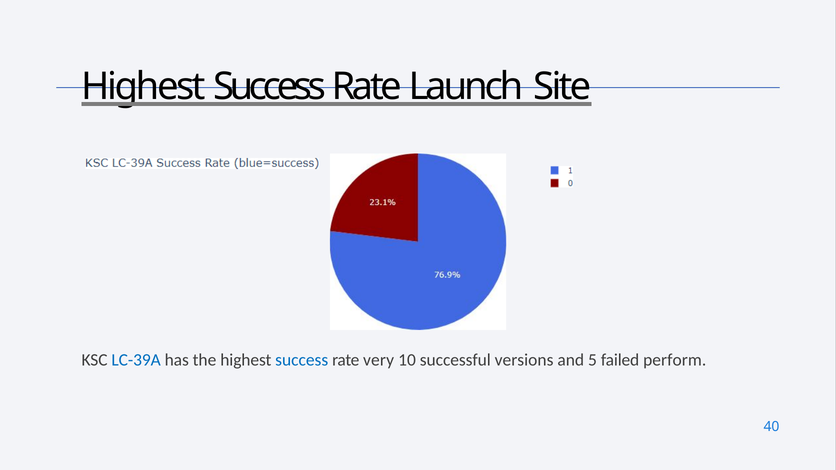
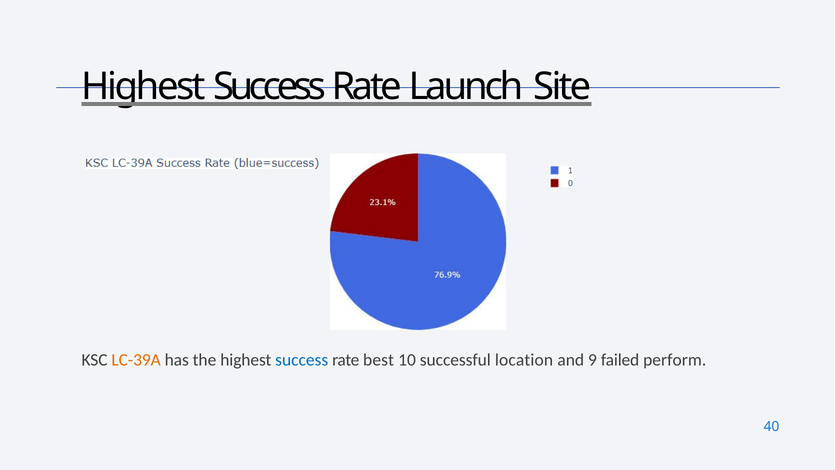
LC-39A colour: blue -> orange
very: very -> best
versions: versions -> location
5: 5 -> 9
